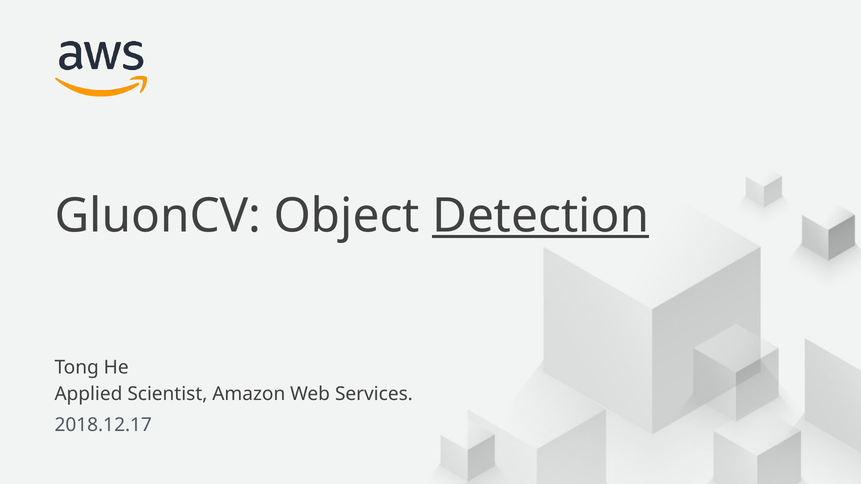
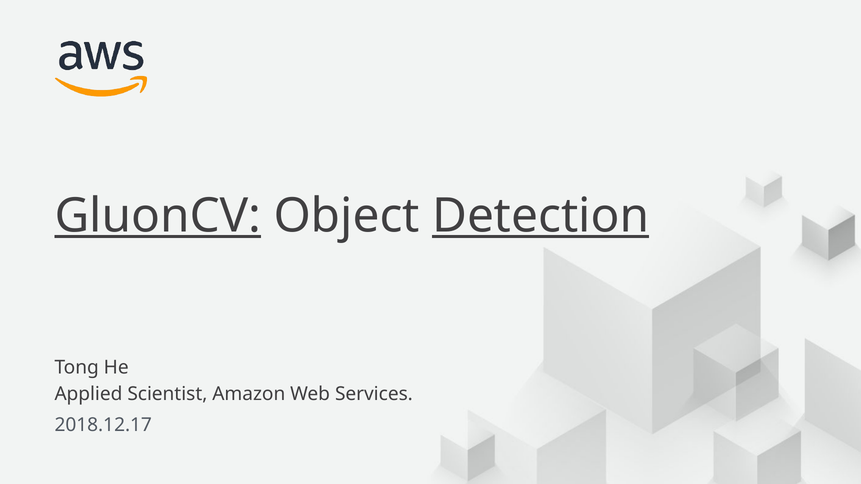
GluonCV underline: none -> present
